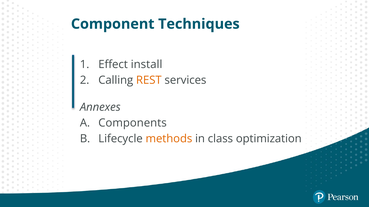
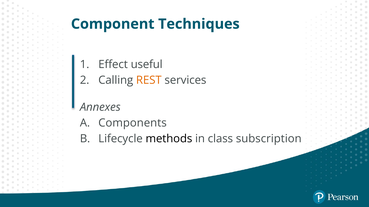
install: install -> useful
methods colour: orange -> black
optimization: optimization -> subscription
